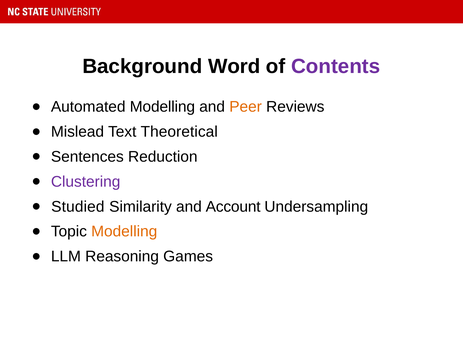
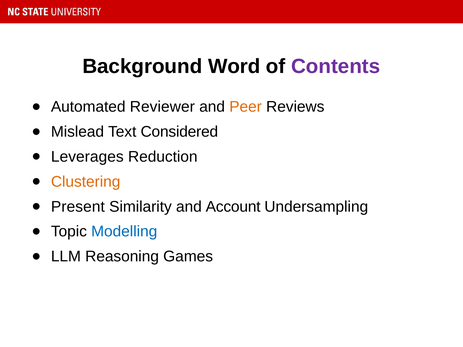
Automated Modelling: Modelling -> Reviewer
Theoretical: Theoretical -> Considered
Sentences: Sentences -> Leverages
Clustering colour: purple -> orange
Studied: Studied -> Present
Modelling at (124, 232) colour: orange -> blue
